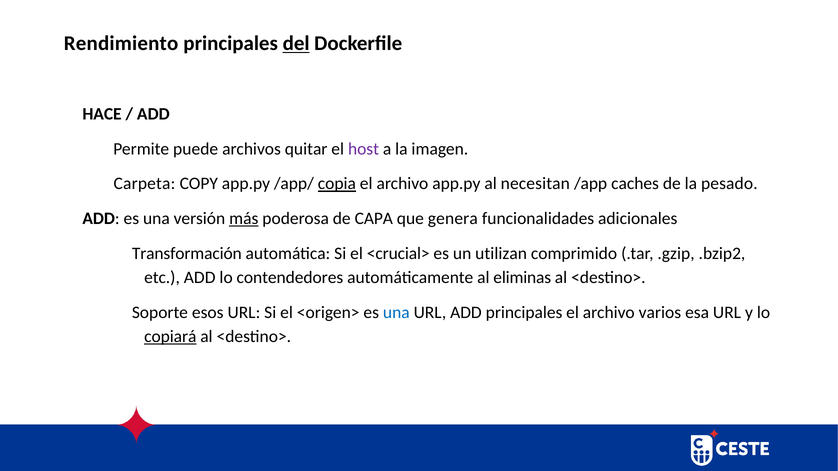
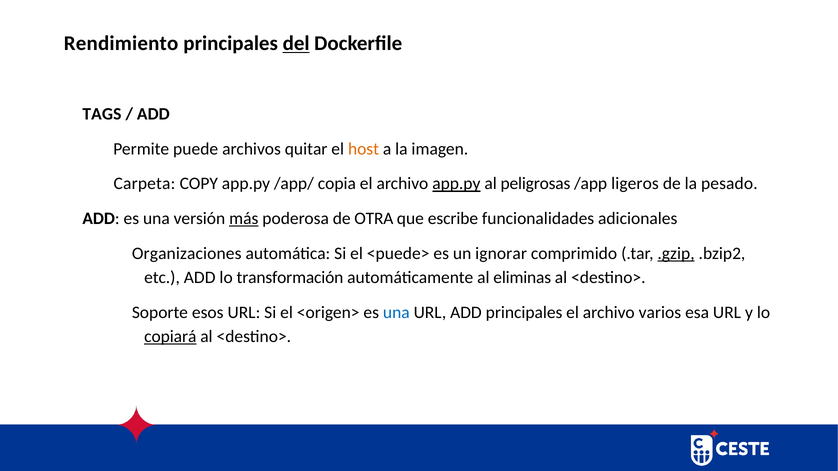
HACE: HACE -> TAGS
host colour: purple -> orange
copia underline: present -> none
app.py at (456, 184) underline: none -> present
necesitan: necesitan -> peligrosas
caches: caches -> ligeros
CAPA: CAPA -> OTRA
genera: genera -> escribe
Transformación: Transformación -> Organizaciones
<crucial>: <crucial> -> <puede>
utilizan: utilizan -> ignorar
.gzip underline: none -> present
contendedores: contendedores -> transformación
